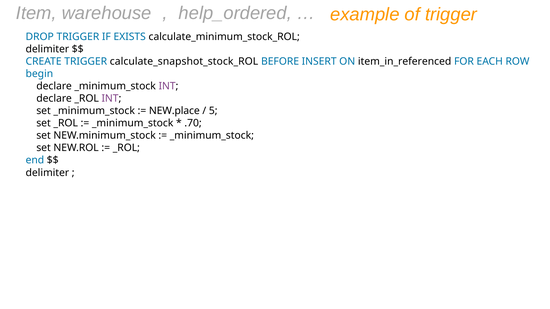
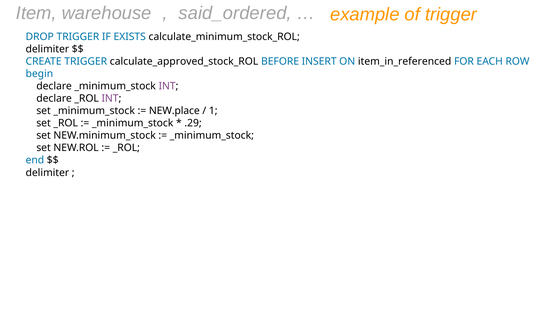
help_ordered: help_ordered -> said_ordered
calculate_snapshot_stock_ROL: calculate_snapshot_stock_ROL -> calculate_approved_stock_ROL
5: 5 -> 1
.70: .70 -> .29
